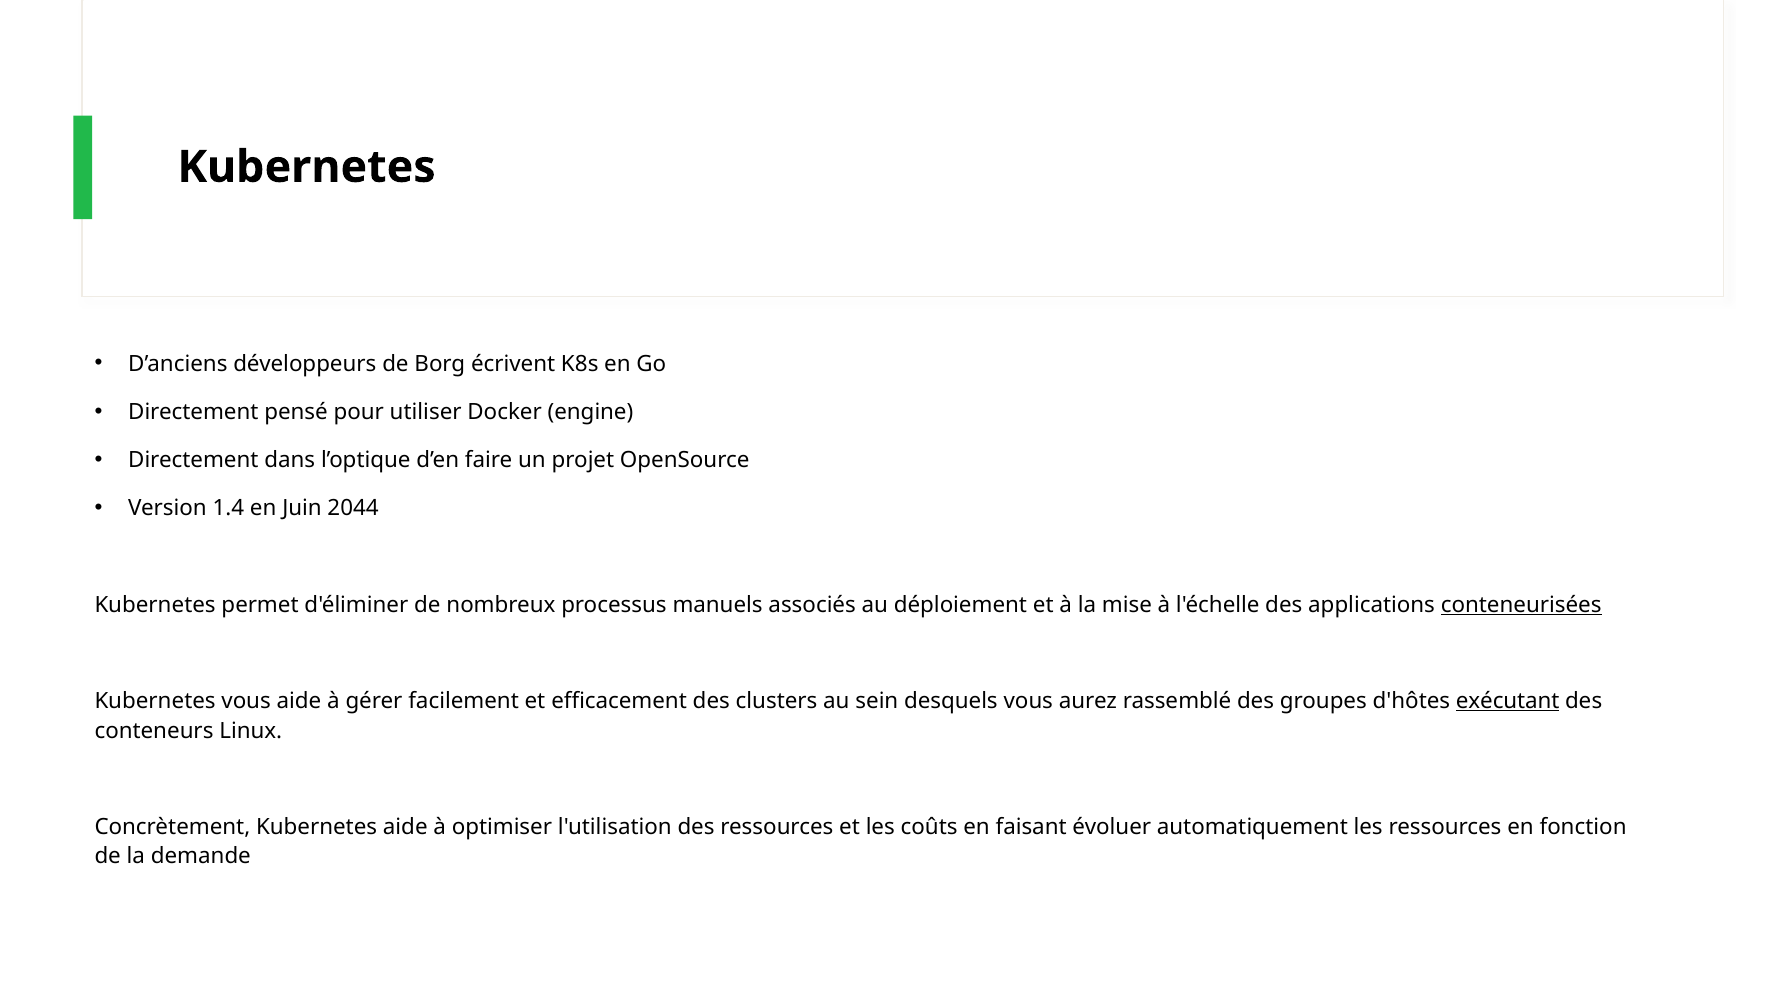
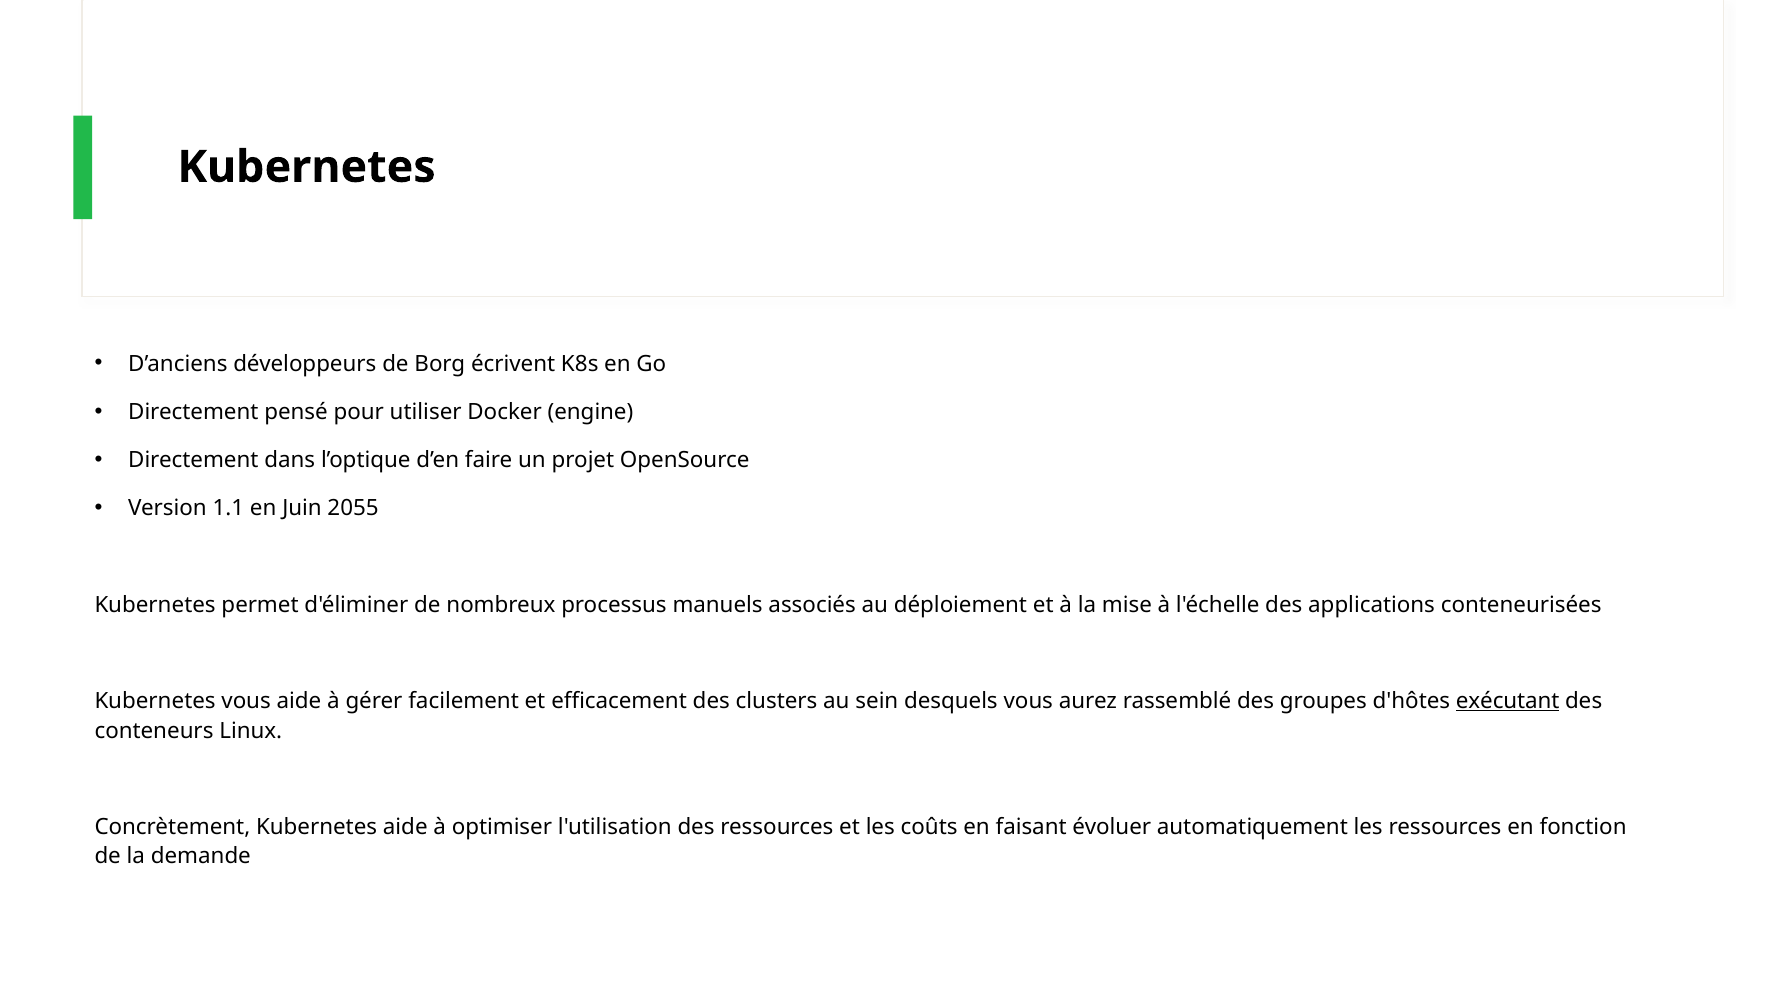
1.4: 1.4 -> 1.1
2044: 2044 -> 2055
conteneurisées underline: present -> none
